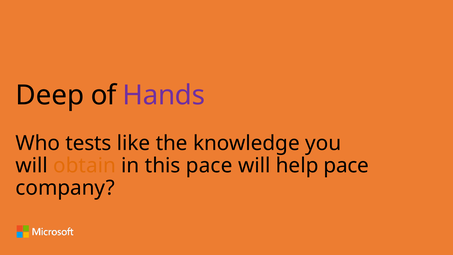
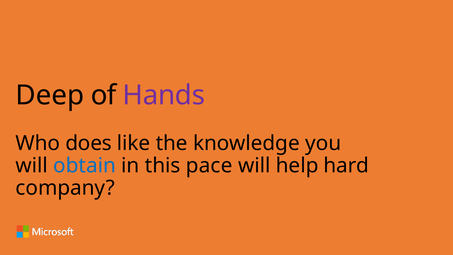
tests: tests -> does
obtain colour: orange -> blue
help pace: pace -> hard
